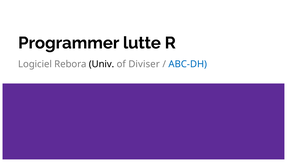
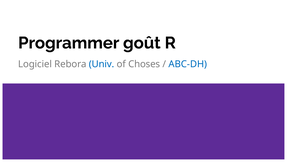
lutte: lutte -> goût
Univ colour: black -> blue
Diviser: Diviser -> Choses
